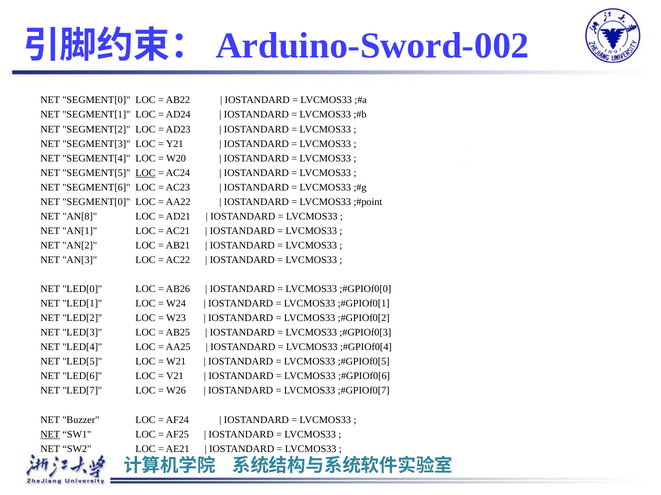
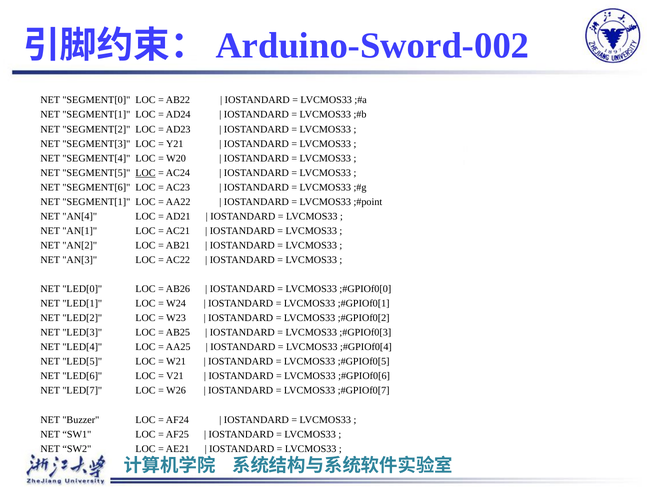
SEGMENT[0 at (96, 202): SEGMENT[0 -> SEGMENT[1
AN[8: AN[8 -> AN[4
NET at (50, 435) underline: present -> none
